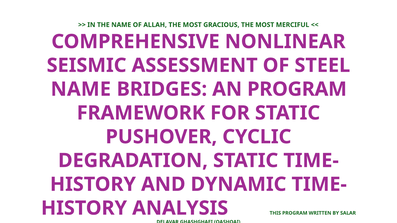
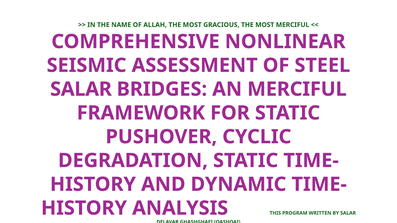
NAME at (81, 89): NAME -> SALAR
AN PROGRAM: PROGRAM -> MERCIFUL
